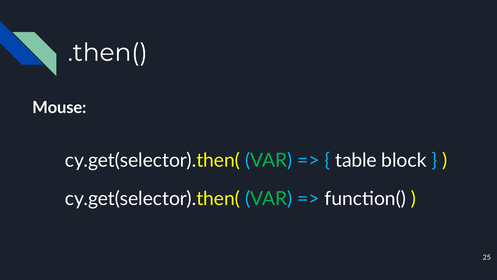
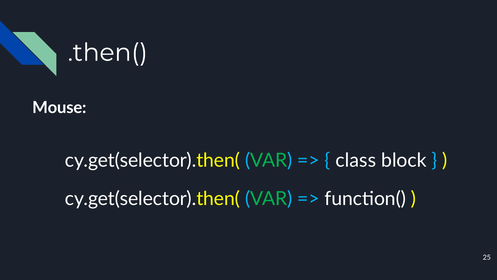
table: table -> class
